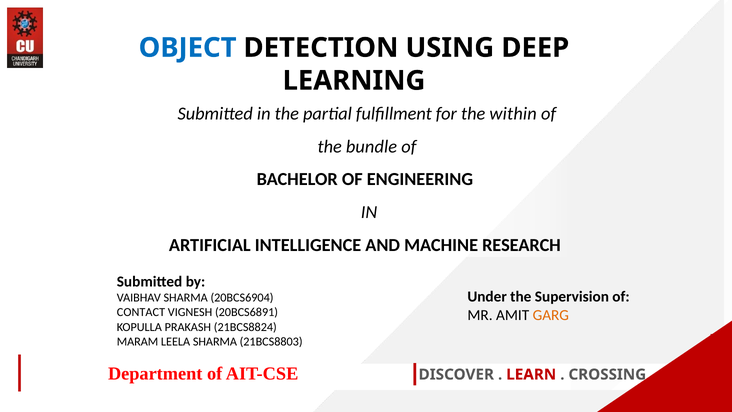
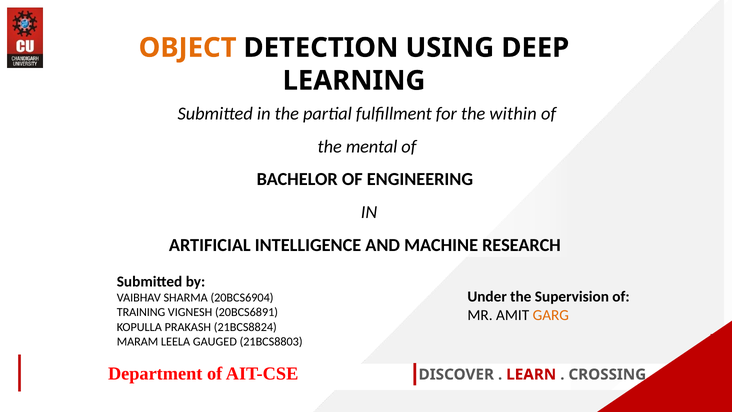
OBJECT colour: blue -> orange
bundle: bundle -> mental
CONTACT: CONTACT -> TRAINING
LEELA SHARMA: SHARMA -> GAUGED
